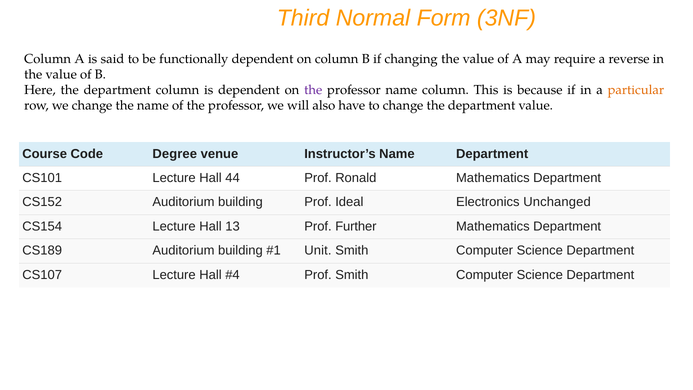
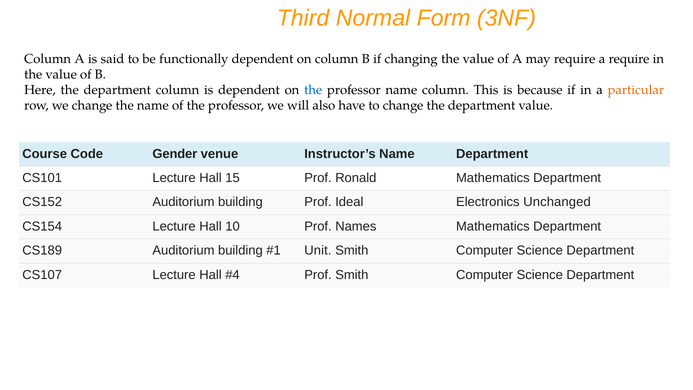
a reverse: reverse -> require
the at (313, 90) colour: purple -> blue
Degree: Degree -> Gender
44: 44 -> 15
13: 13 -> 10
Further: Further -> Names
